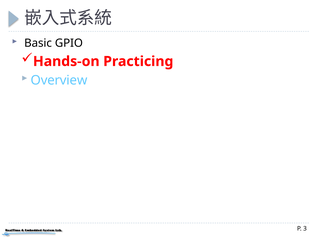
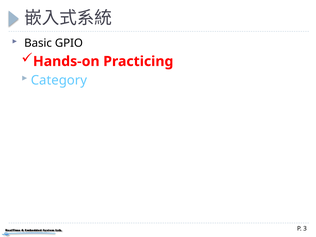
Overview: Overview -> Category
